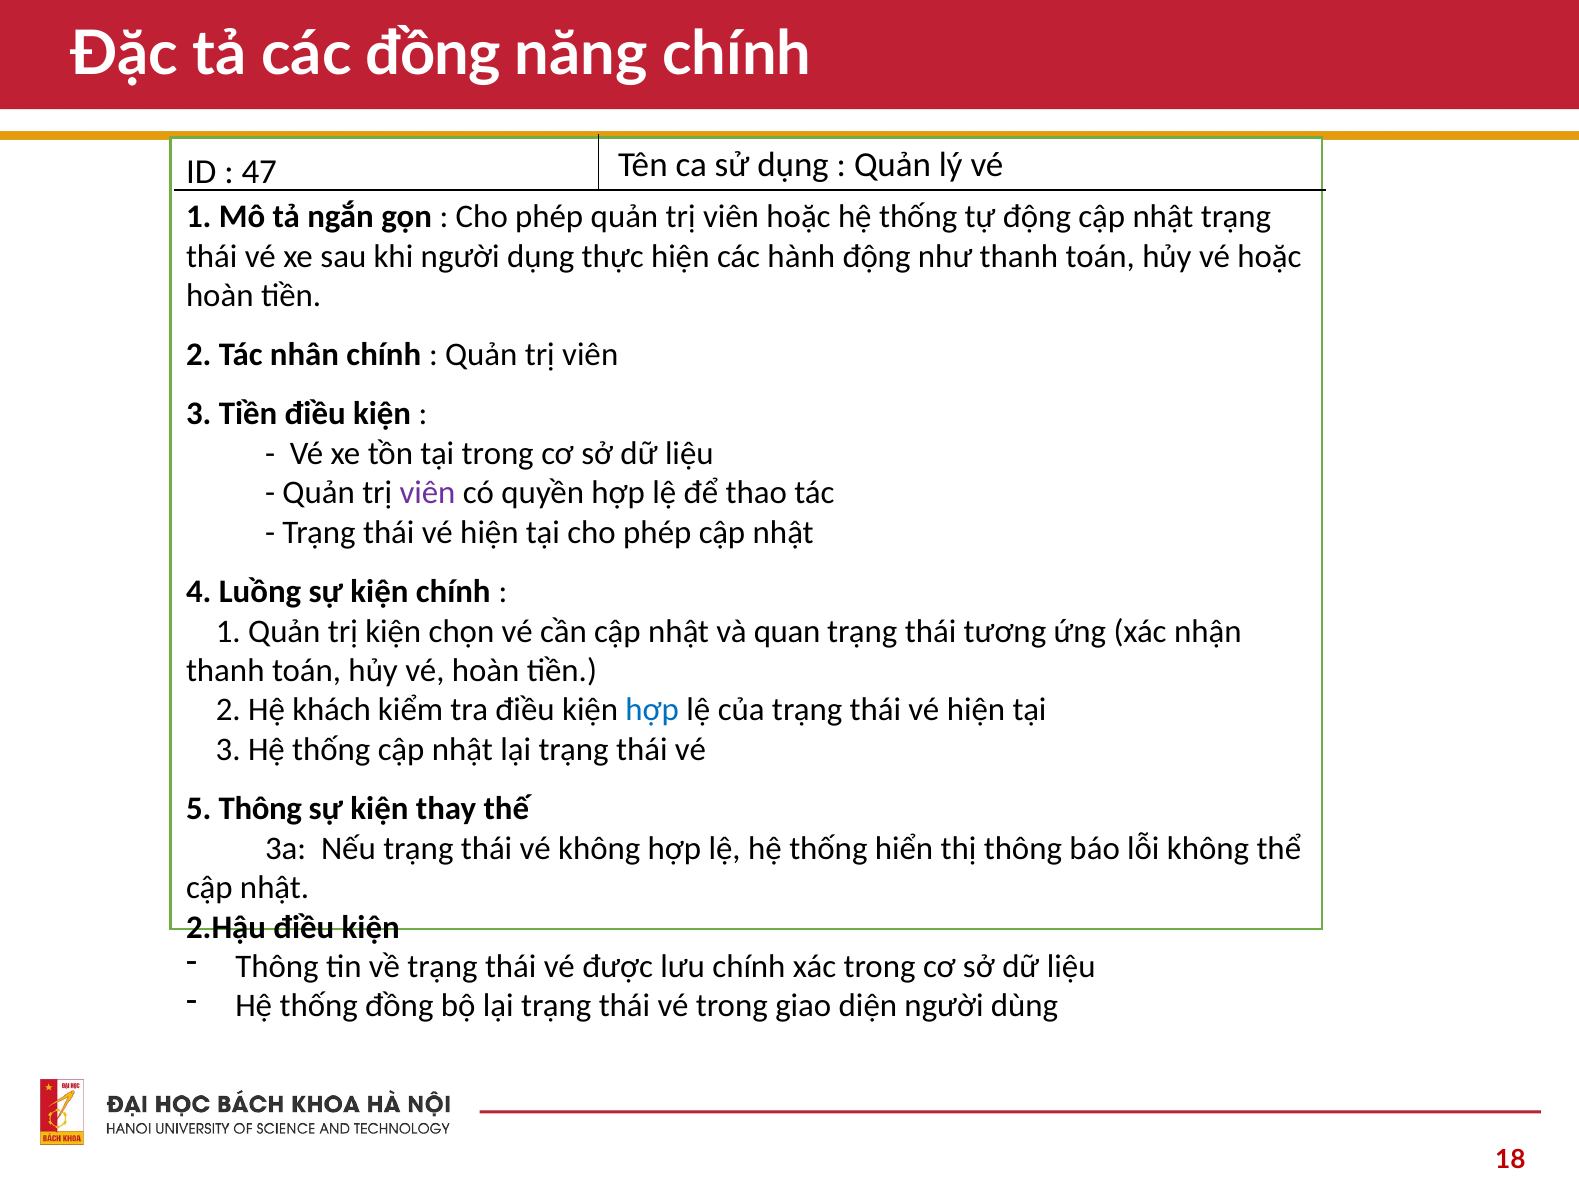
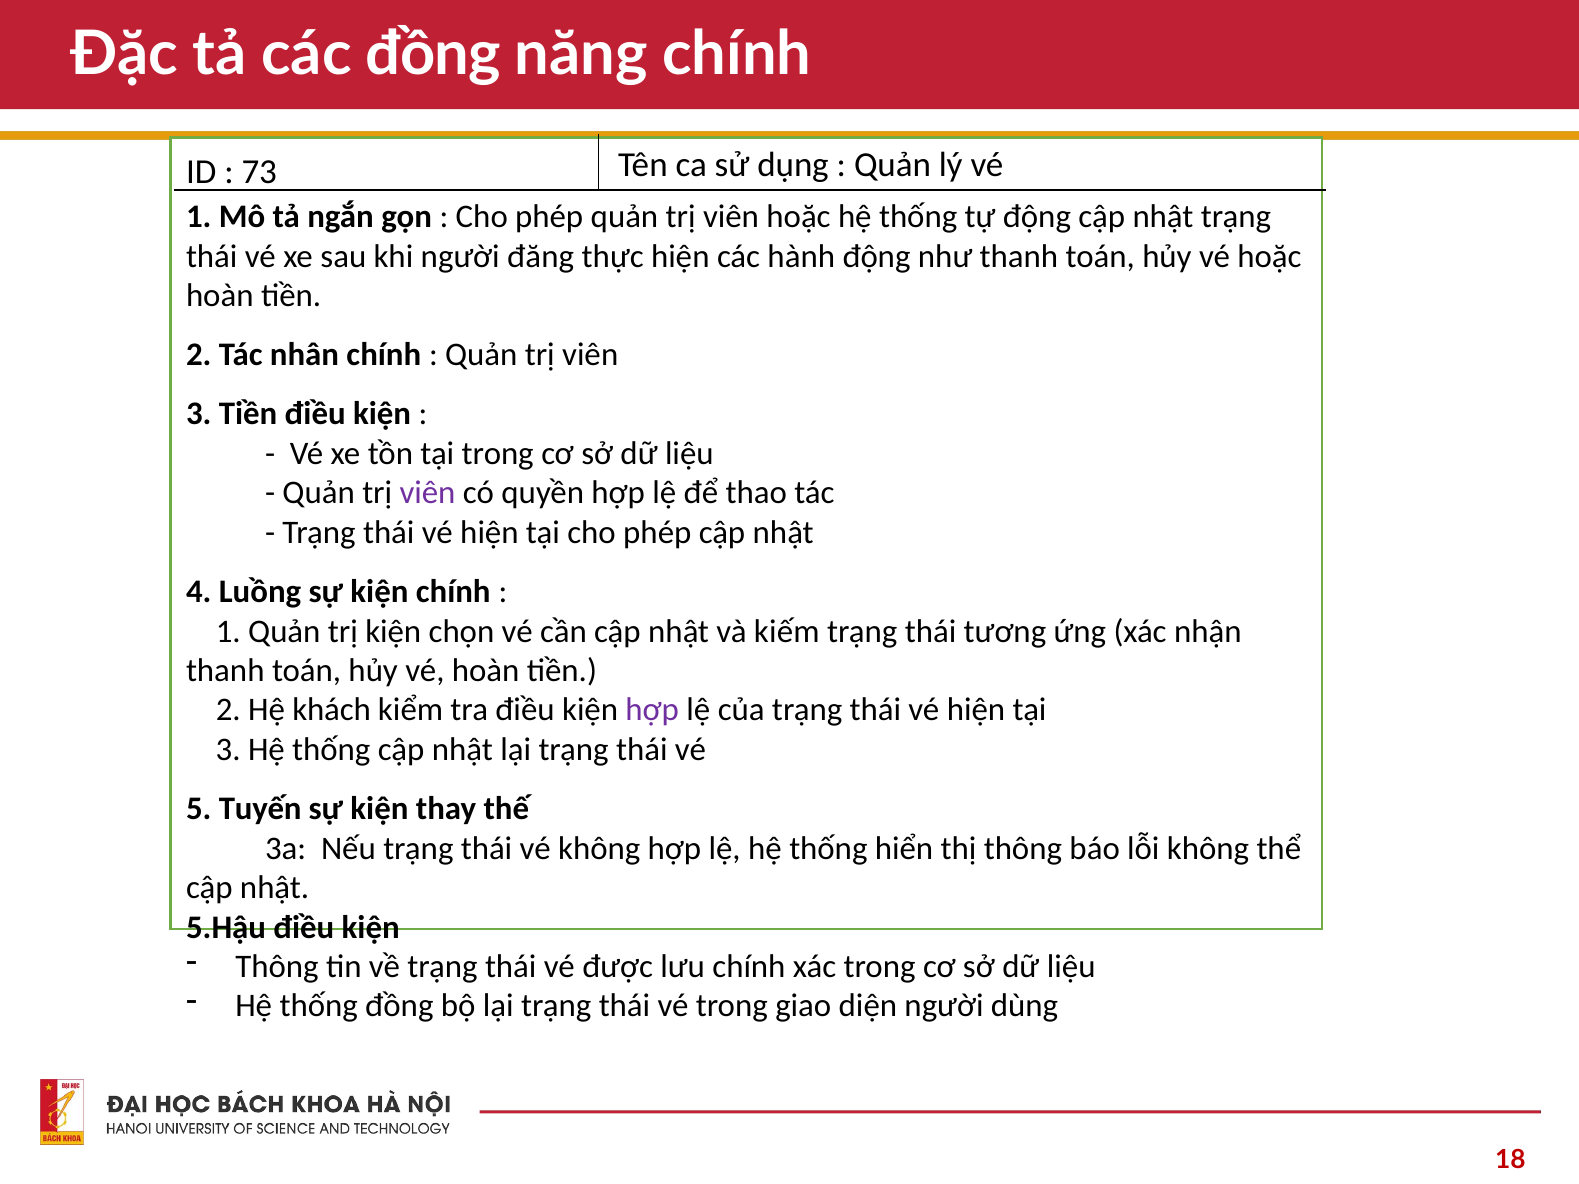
47: 47 -> 73
người dụng: dụng -> đăng
quan: quan -> kiếm
hợp at (652, 710) colour: blue -> purple
5 Thông: Thông -> Tuyến
2.Hậu: 2.Hậu -> 5.Hậu
